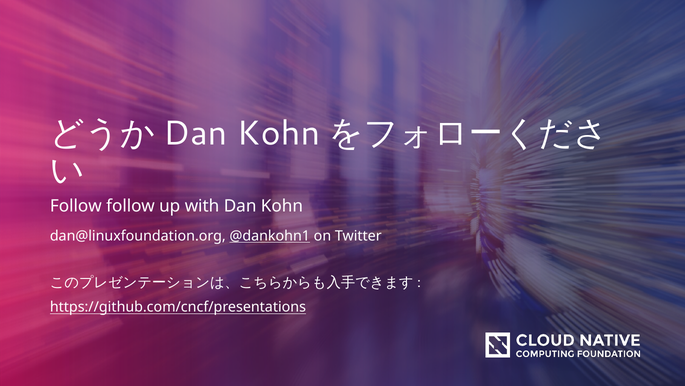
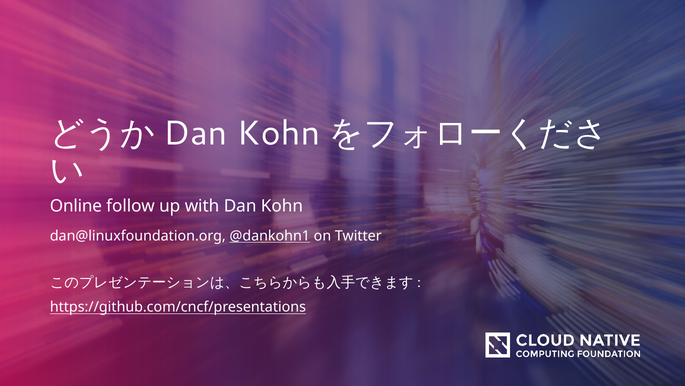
Follow at (76, 206): Follow -> Online
